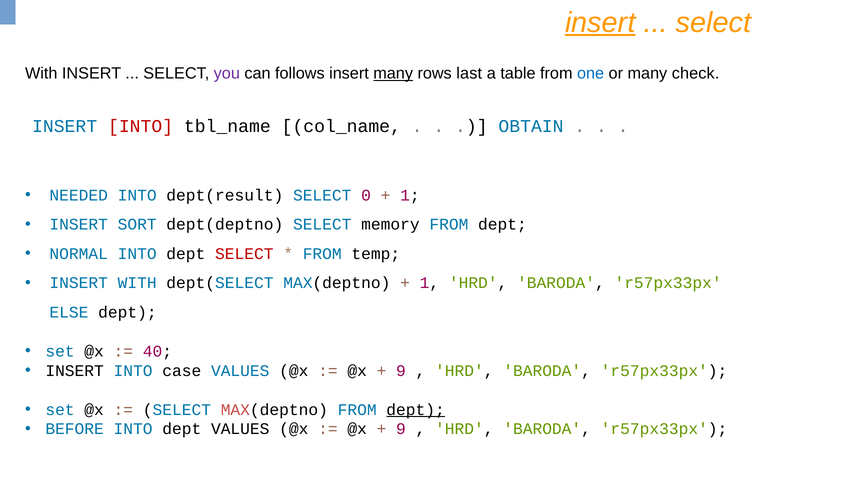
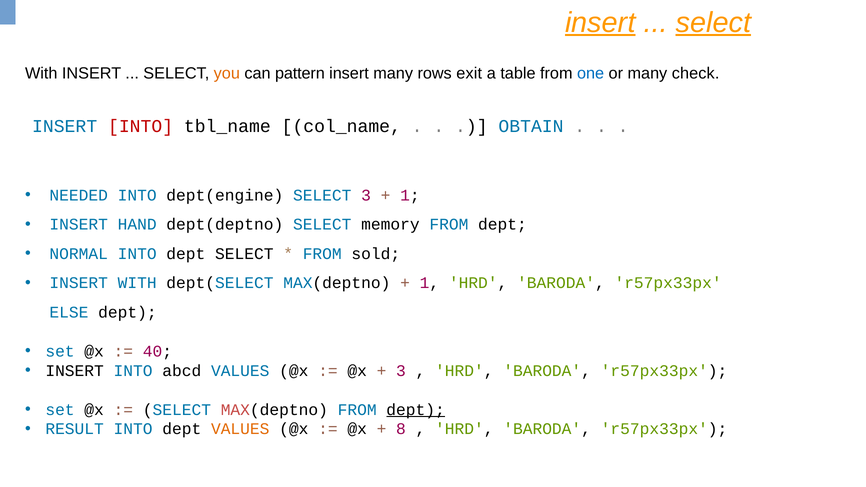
select at (713, 23) underline: none -> present
you colour: purple -> orange
follows: follows -> pattern
many at (393, 74) underline: present -> none
last: last -> exit
dept(result: dept(result -> dept(engine
SELECT 0: 0 -> 3
SORT: SORT -> HAND
SELECT at (244, 254) colour: red -> black
temp: temp -> sold
case: case -> abcd
9 at (401, 371): 9 -> 3
BEFORE: BEFORE -> RESULT
VALUES at (240, 429) colour: black -> orange
9 at (401, 429): 9 -> 8
